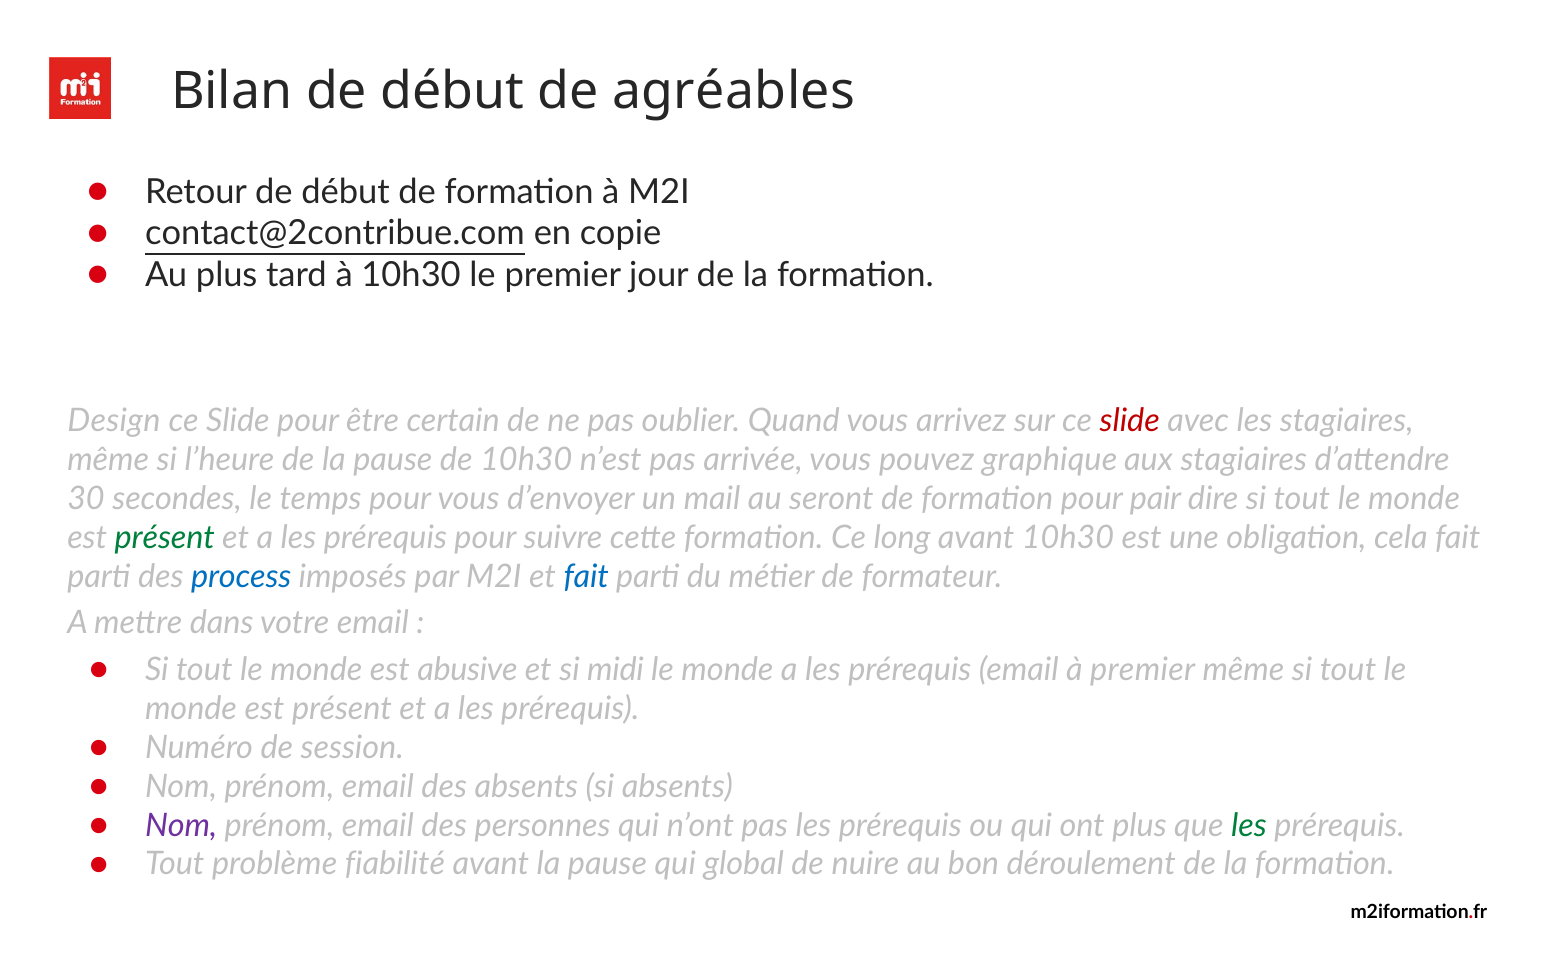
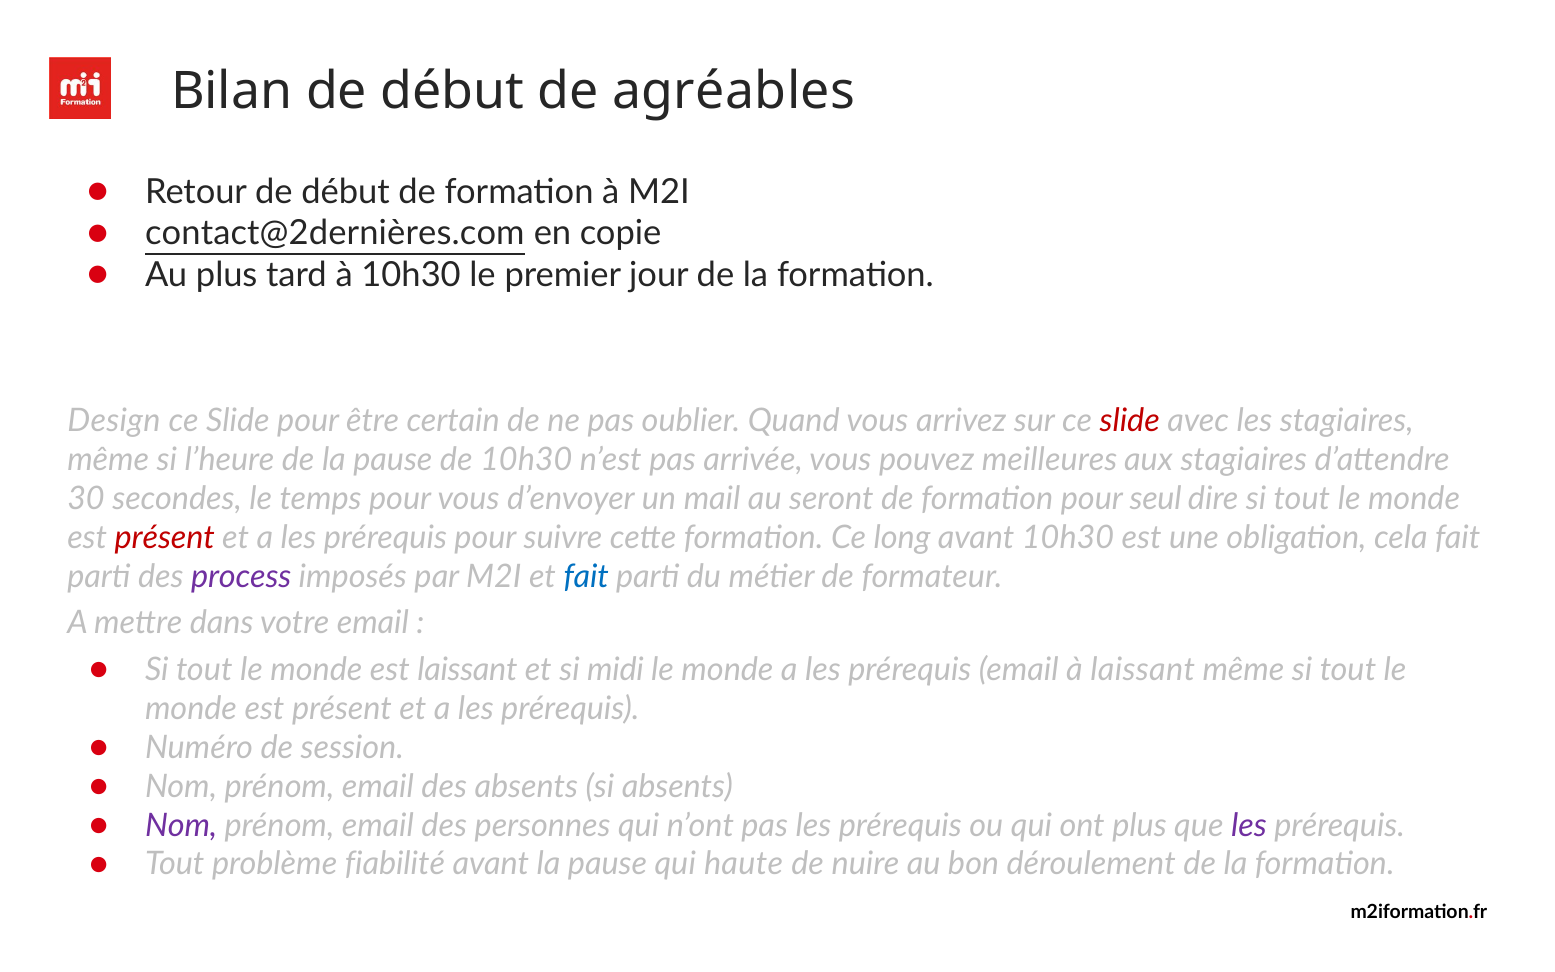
contact@2contribue.com: contact@2contribue.com -> contact@2dernières.com
graphique: graphique -> meilleures
pair: pair -> seul
présent at (165, 538) colour: green -> red
process colour: blue -> purple
est abusive: abusive -> laissant
à premier: premier -> laissant
les at (1249, 825) colour: green -> purple
global: global -> haute
